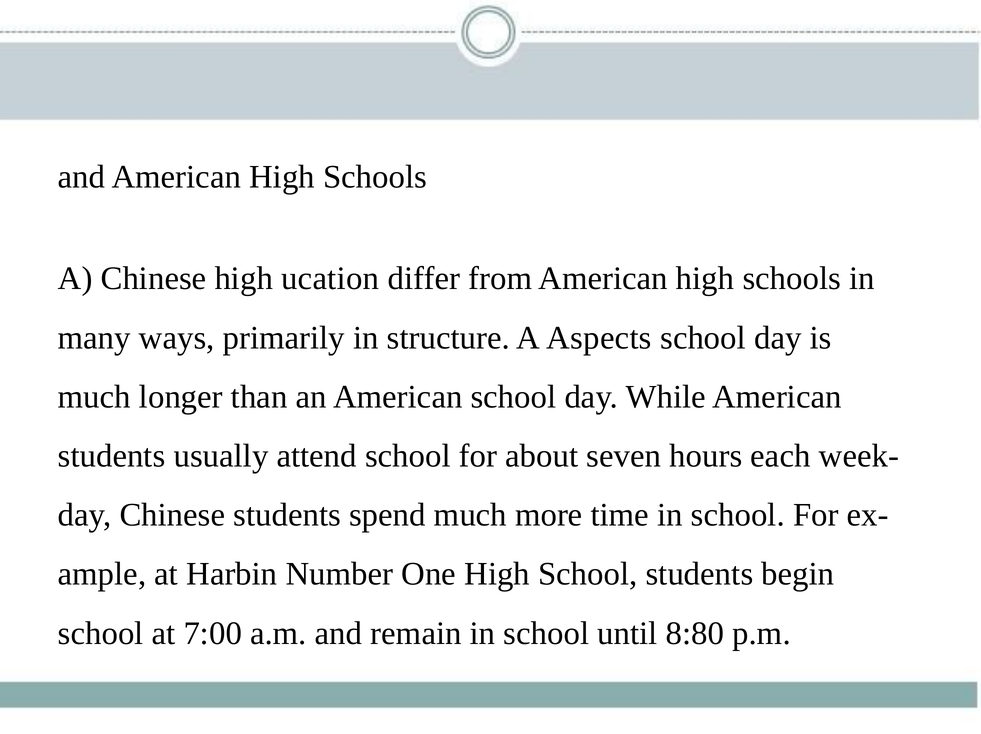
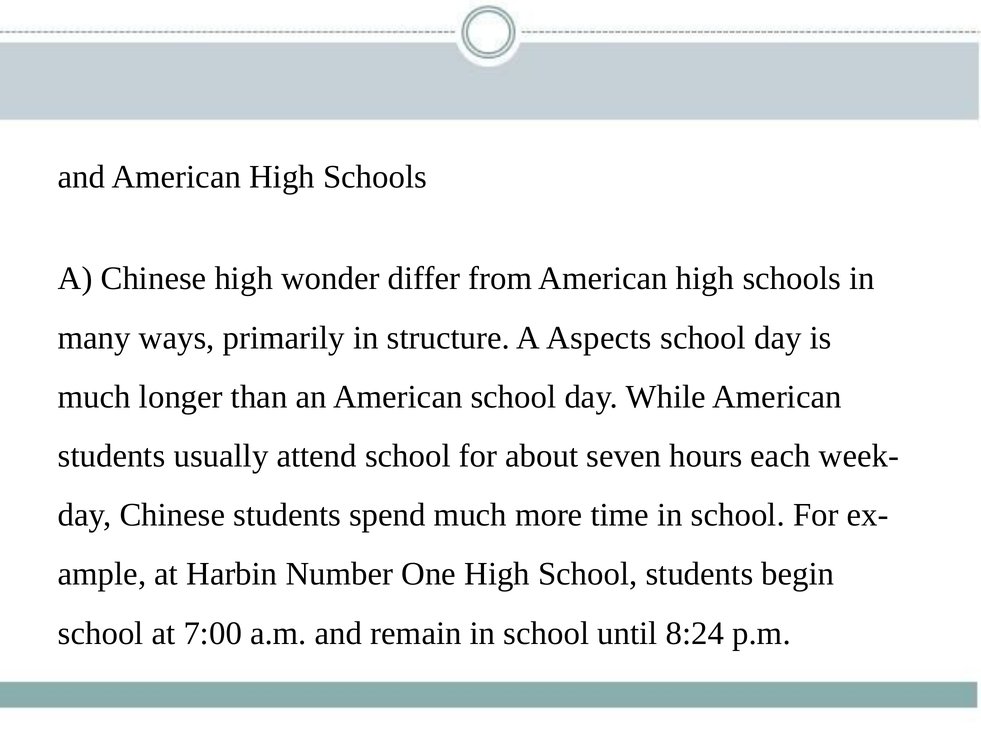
ucation: ucation -> wonder
8:80: 8:80 -> 8:24
